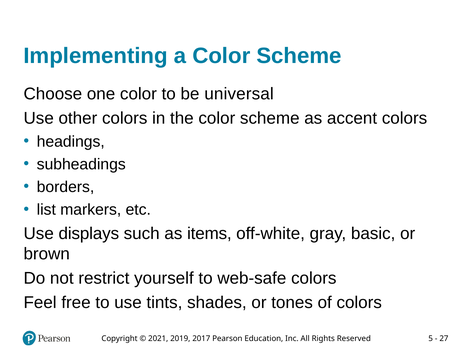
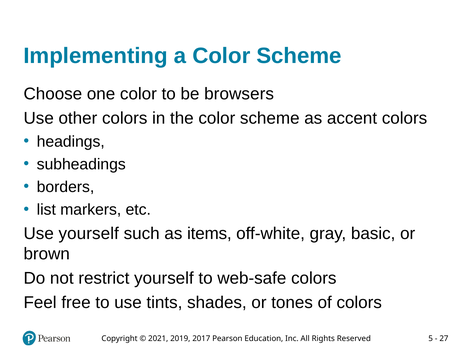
universal: universal -> browsers
Use displays: displays -> yourself
